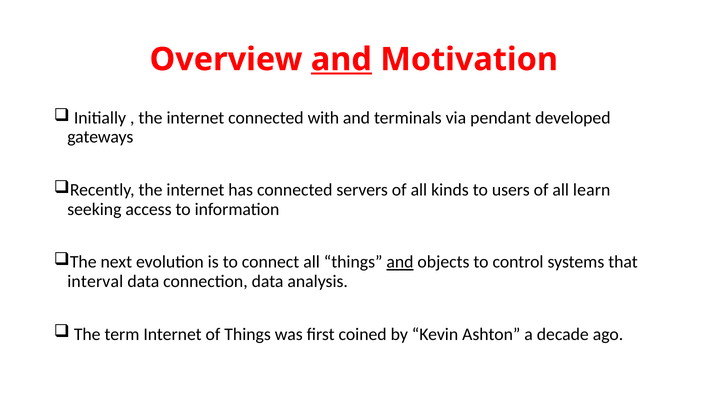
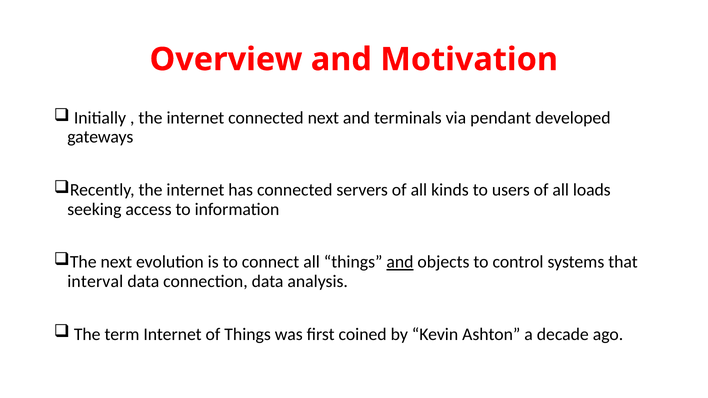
and at (341, 59) underline: present -> none
connected with: with -> next
learn: learn -> loads
